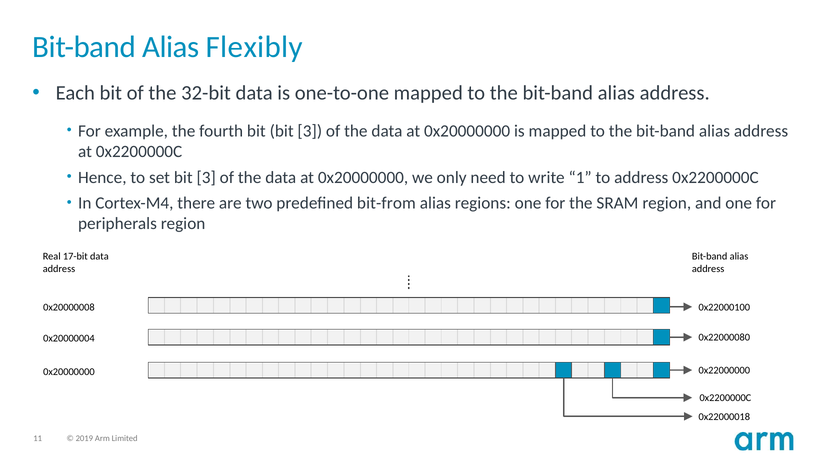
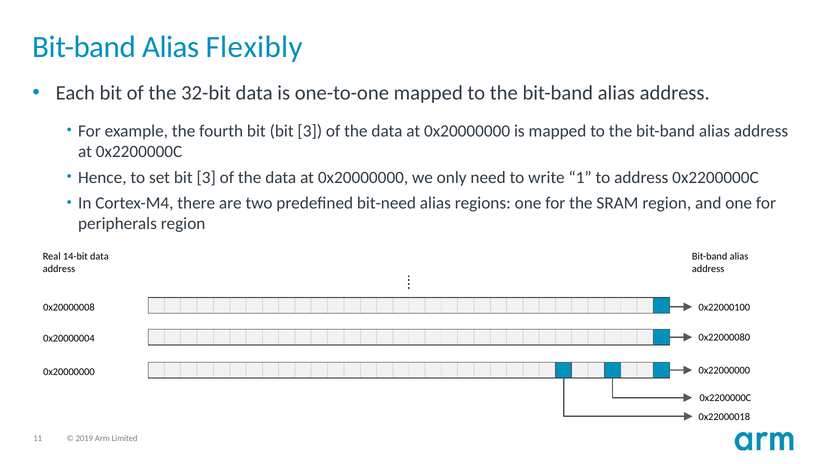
bit-from: bit-from -> bit-need
17-bit: 17-bit -> 14-bit
